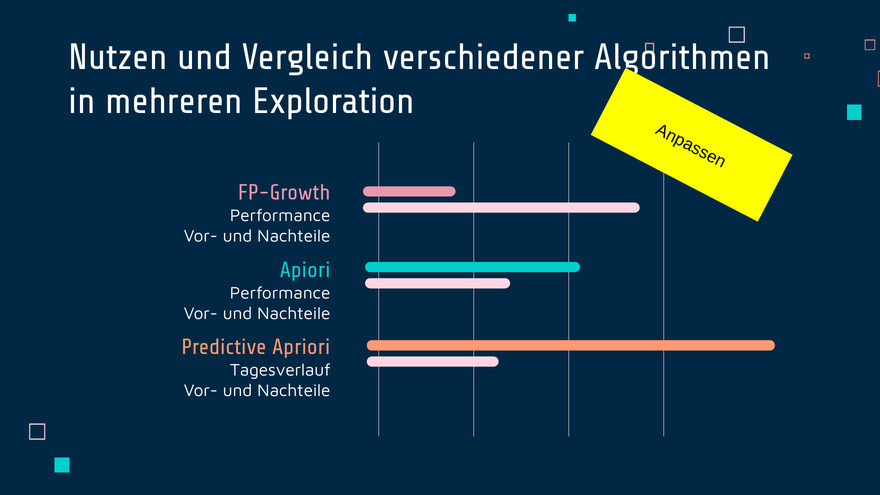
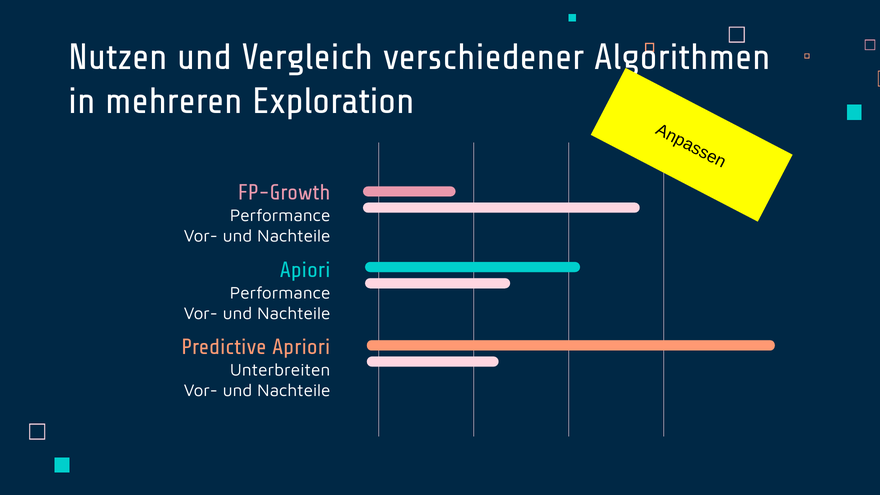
Tagesverlauf: Tagesverlauf -> Unterbreiten
